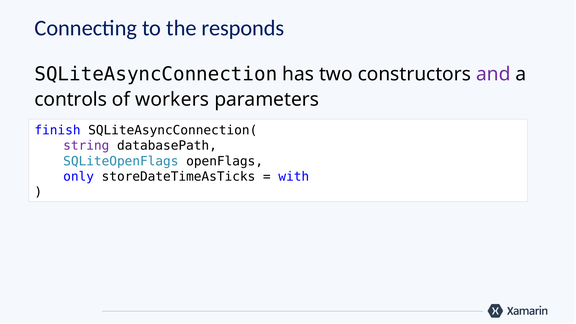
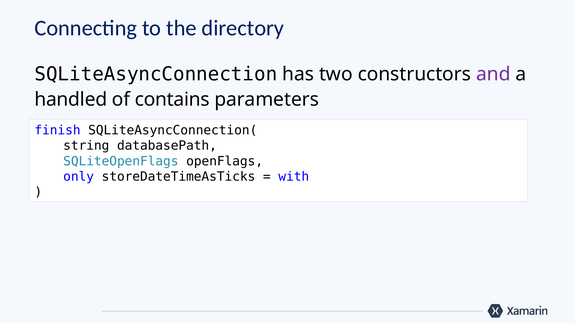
responds: responds -> directory
controls: controls -> handled
workers: workers -> contains
string colour: purple -> black
